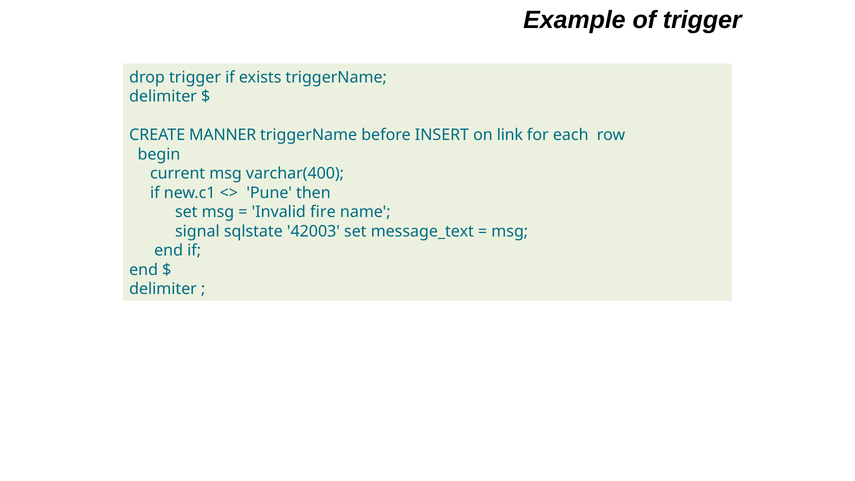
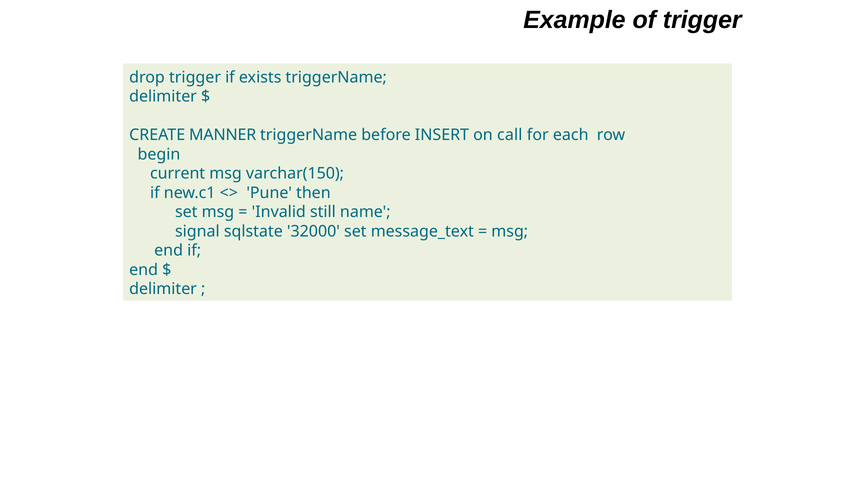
link: link -> call
varchar(400: varchar(400 -> varchar(150
fire: fire -> still
42003: 42003 -> 32000
